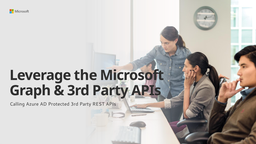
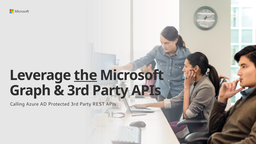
the underline: none -> present
